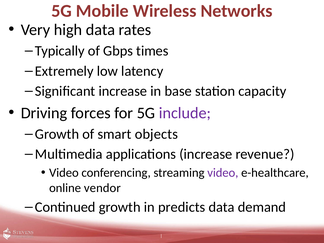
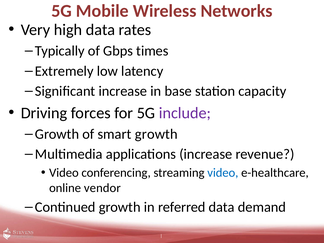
smart objects: objects -> growth
video at (223, 173) colour: purple -> blue
predicts: predicts -> referred
